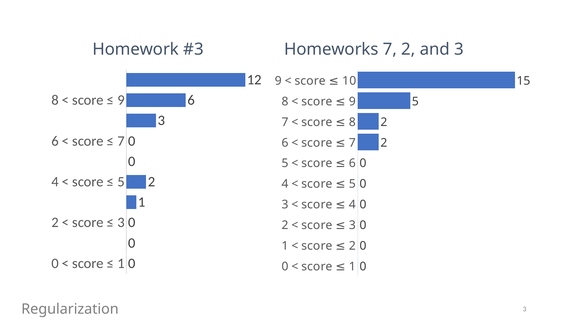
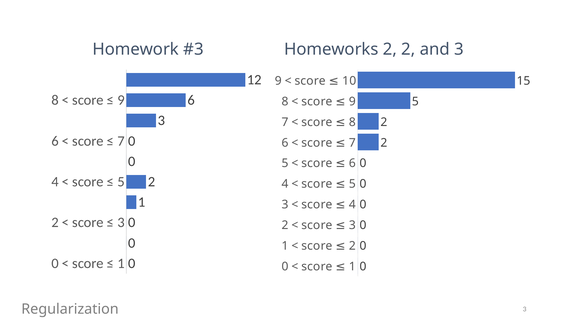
Homeworks 7: 7 -> 2
